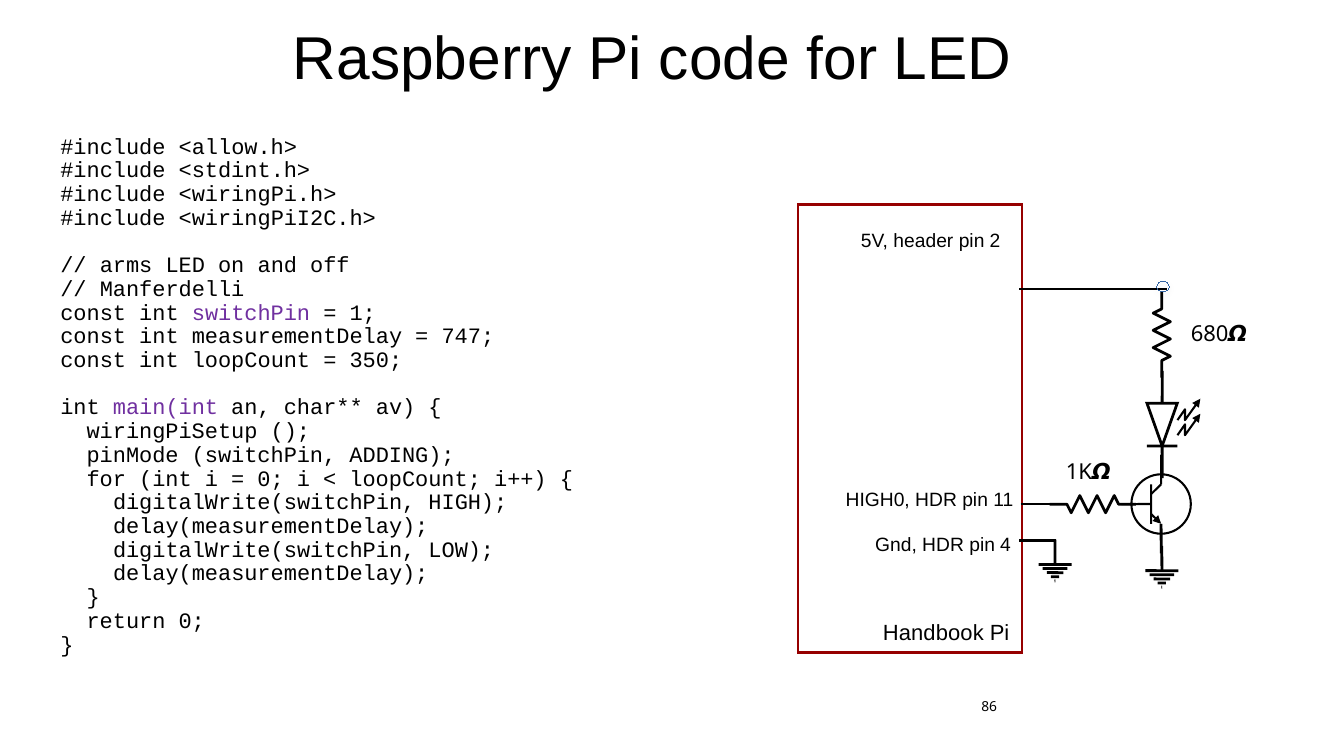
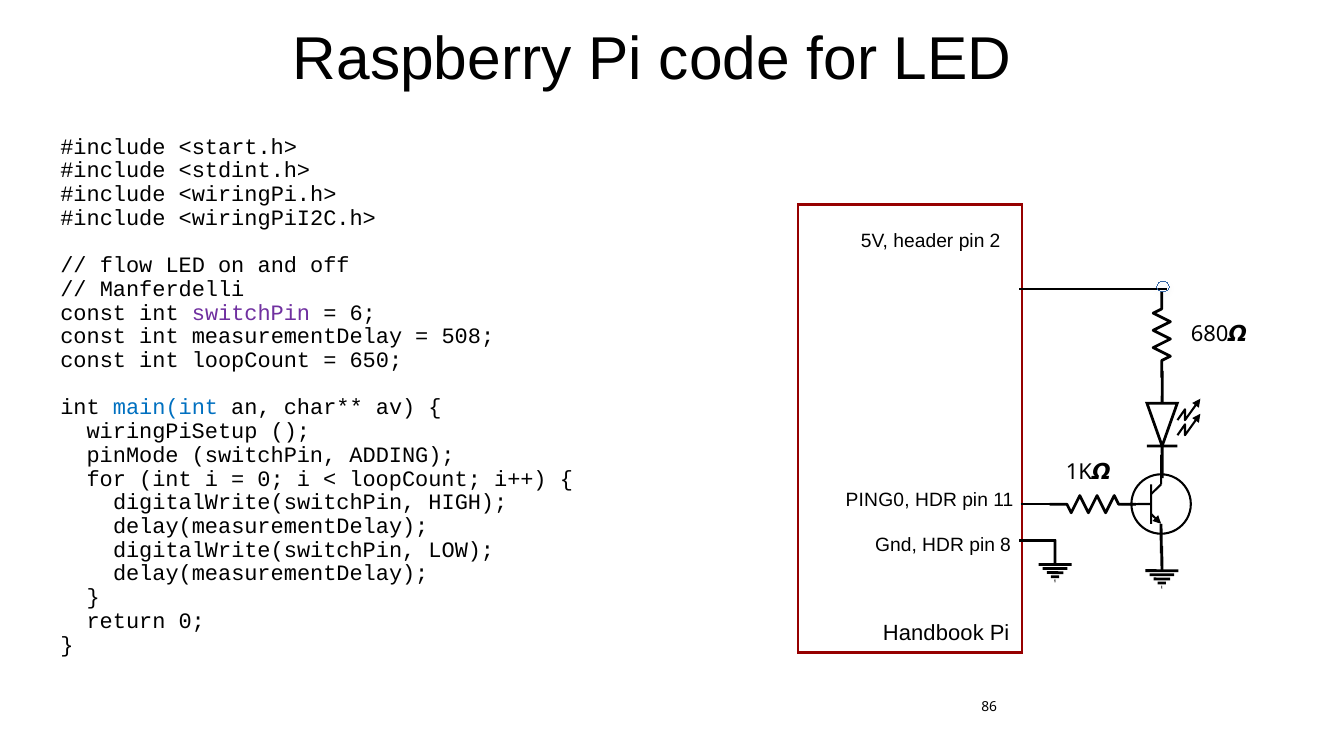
<allow.h>: <allow.h> -> <start.h>
arms: arms -> flow
1: 1 -> 6
747: 747 -> 508
350: 350 -> 650
main(int colour: purple -> blue
HIGH0: HIGH0 -> PING0
4: 4 -> 8
